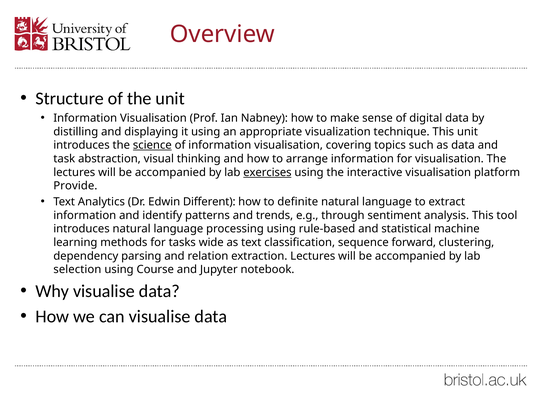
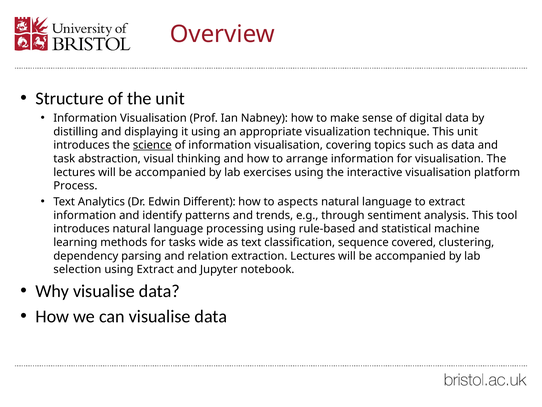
exercises underline: present -> none
Provide: Provide -> Process
definite: definite -> aspects
forward: forward -> covered
using Course: Course -> Extract
